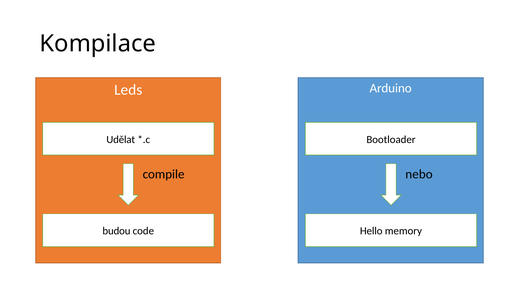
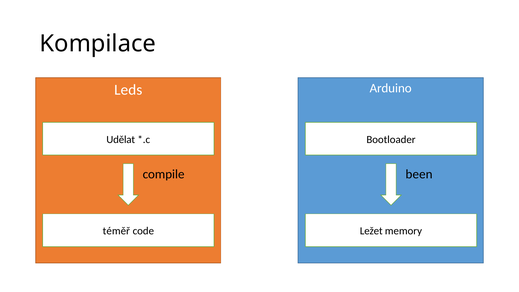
nebo: nebo -> been
budou: budou -> téměř
Hello: Hello -> Ležet
